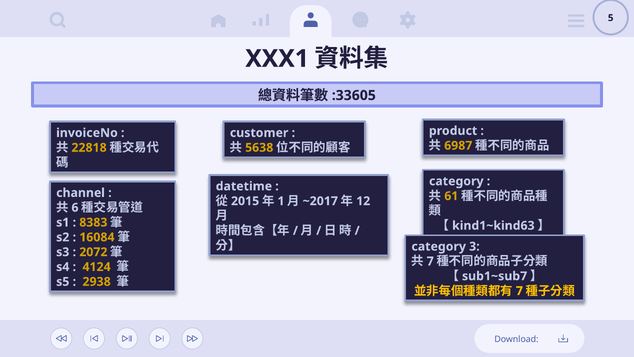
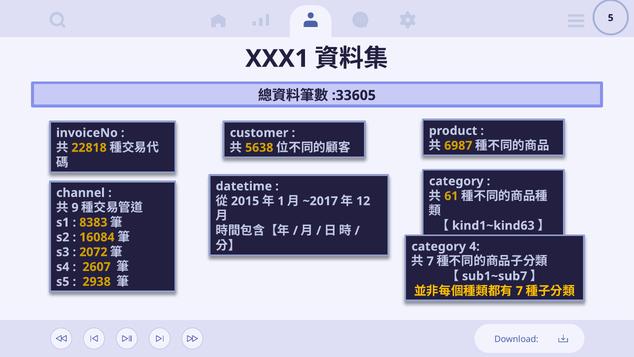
6: 6 -> 9
3: 3 -> 4
4124: 4124 -> 2607
